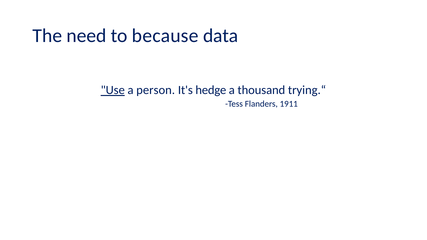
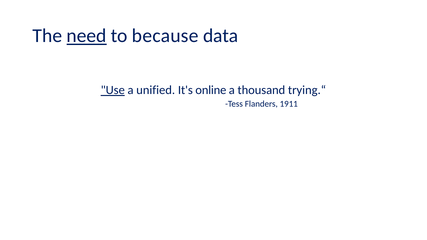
need underline: none -> present
person: person -> unified
hedge: hedge -> online
